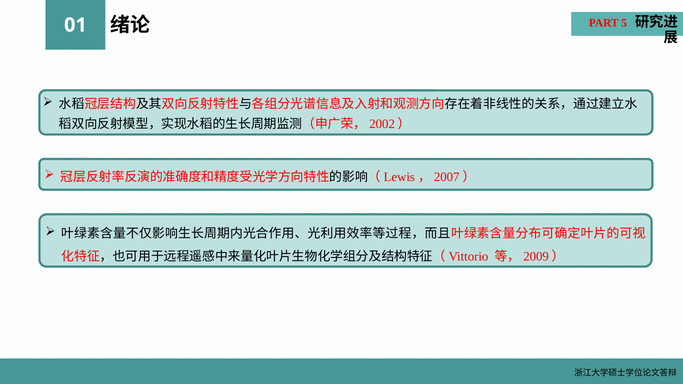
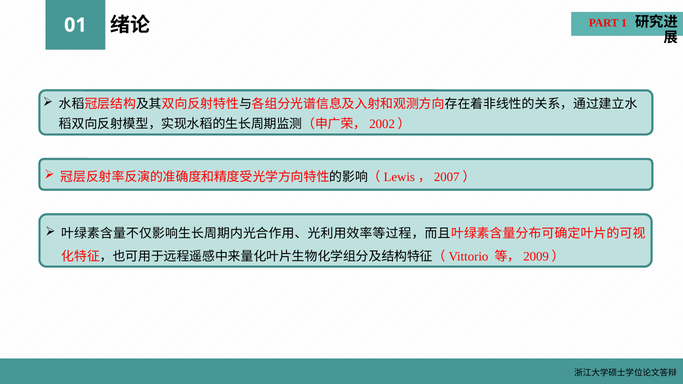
5: 5 -> 1
